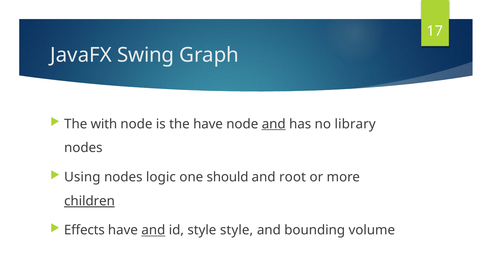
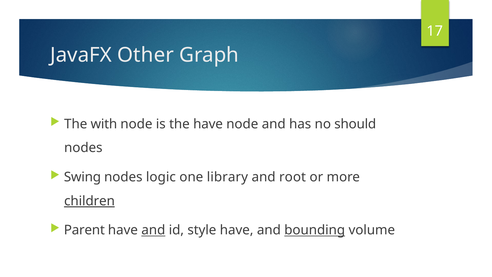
Swing: Swing -> Other
and at (274, 124) underline: present -> none
library: library -> should
Using: Using -> Swing
should: should -> library
Effects: Effects -> Parent
style style: style -> have
bounding underline: none -> present
